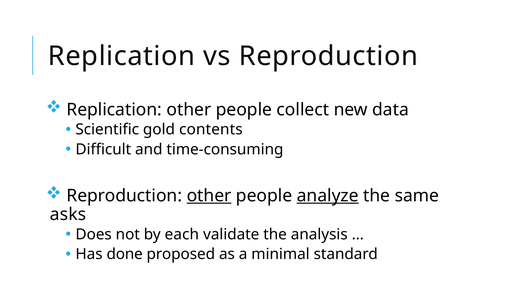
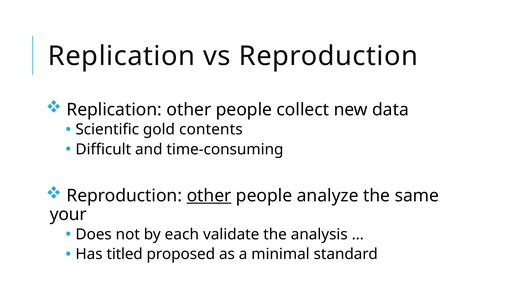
analyze underline: present -> none
asks: asks -> your
done: done -> titled
